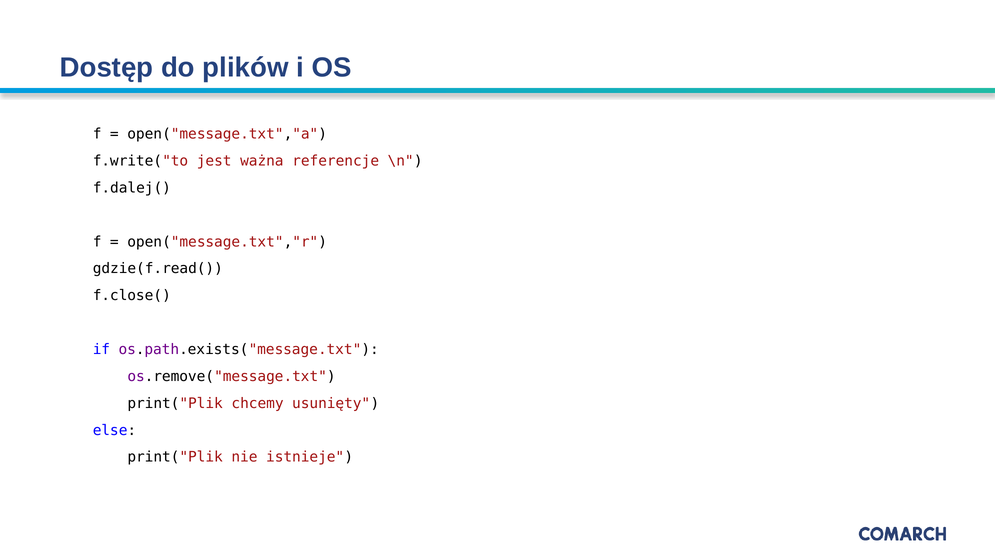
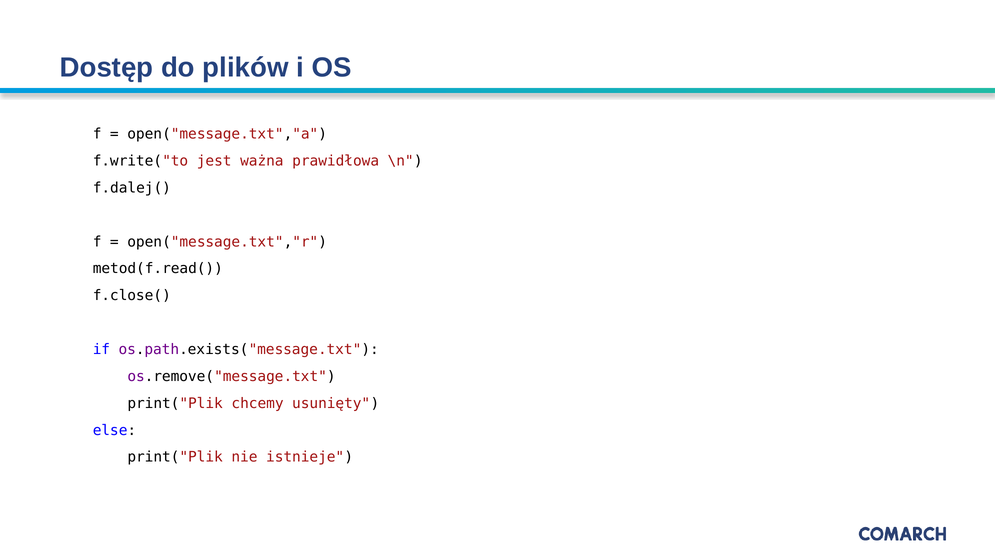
referencje: referencje -> prawidłowa
gdzie(f.read(: gdzie(f.read( -> metod(f.read(
